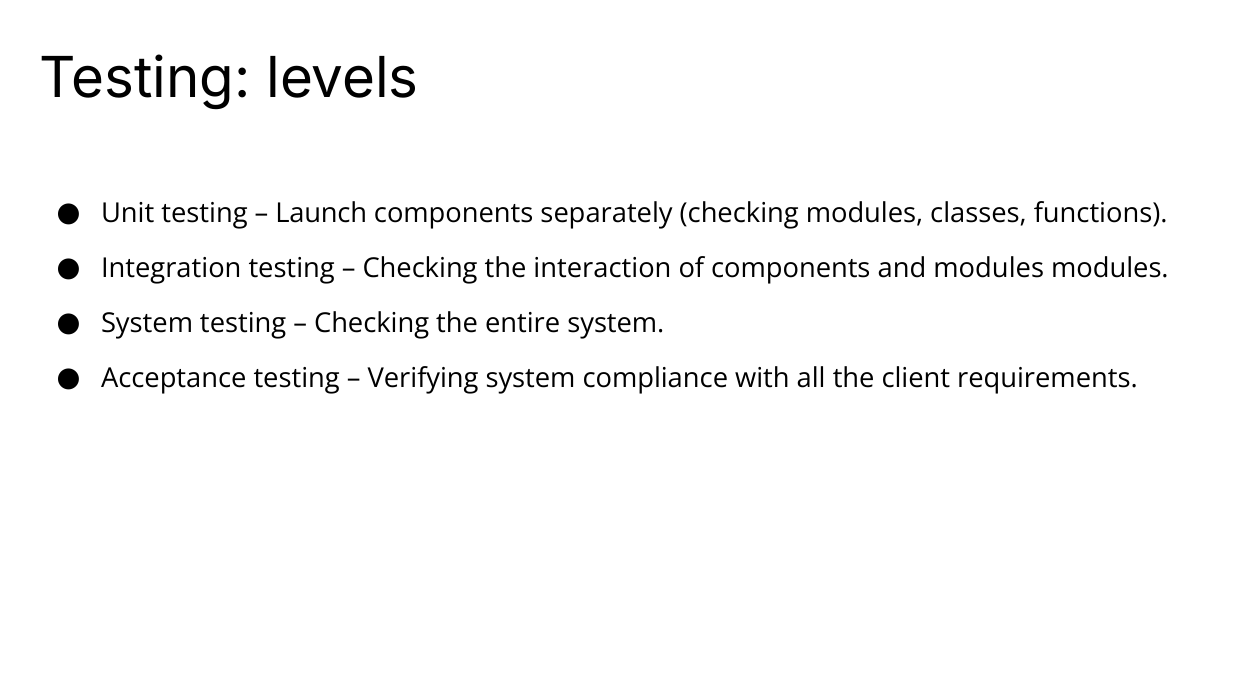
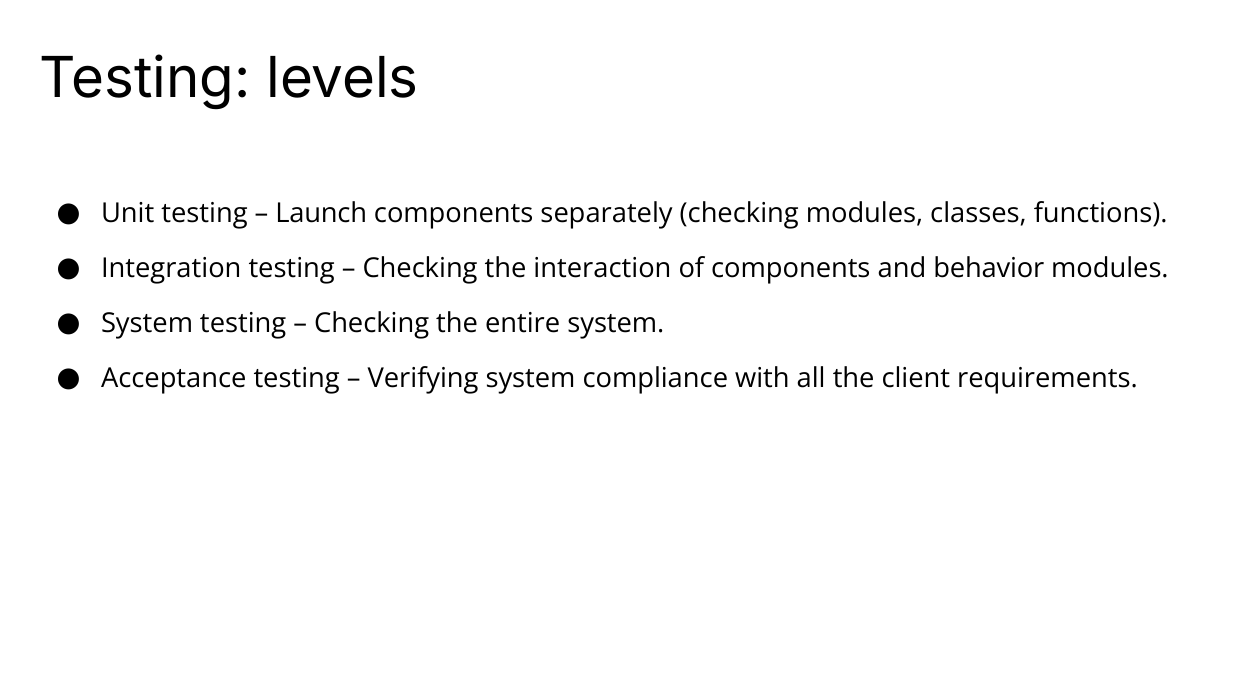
and modules: modules -> behavior
